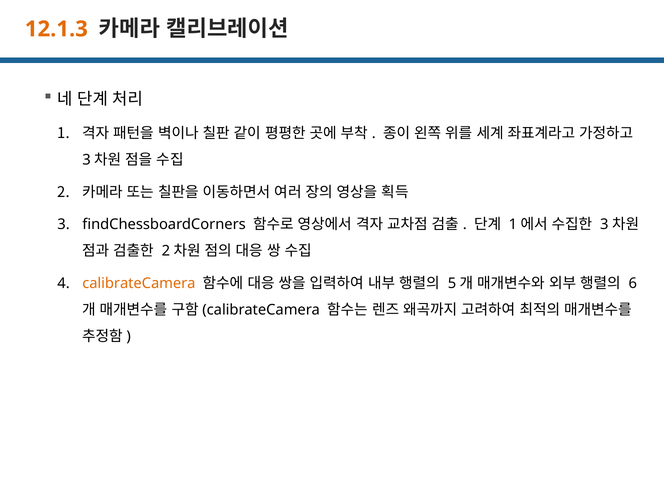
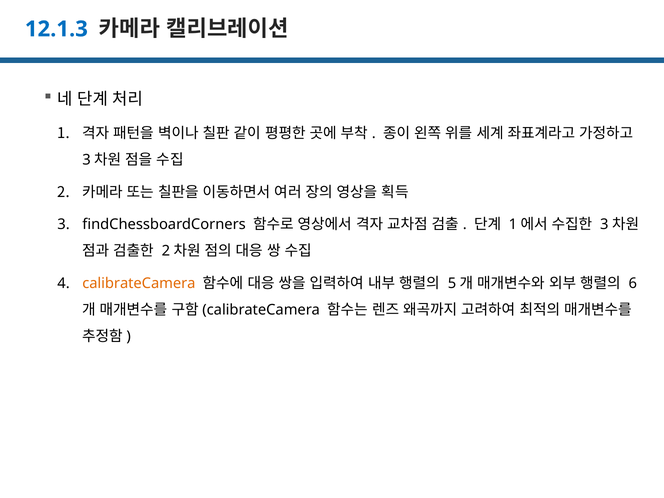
12.1.3 colour: orange -> blue
